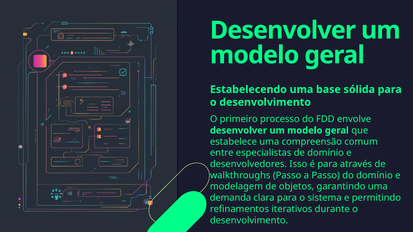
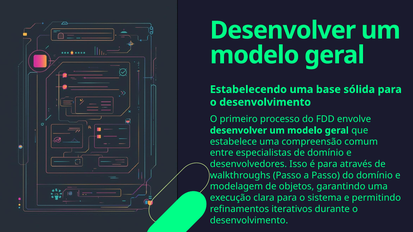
demanda: demanda -> execução
